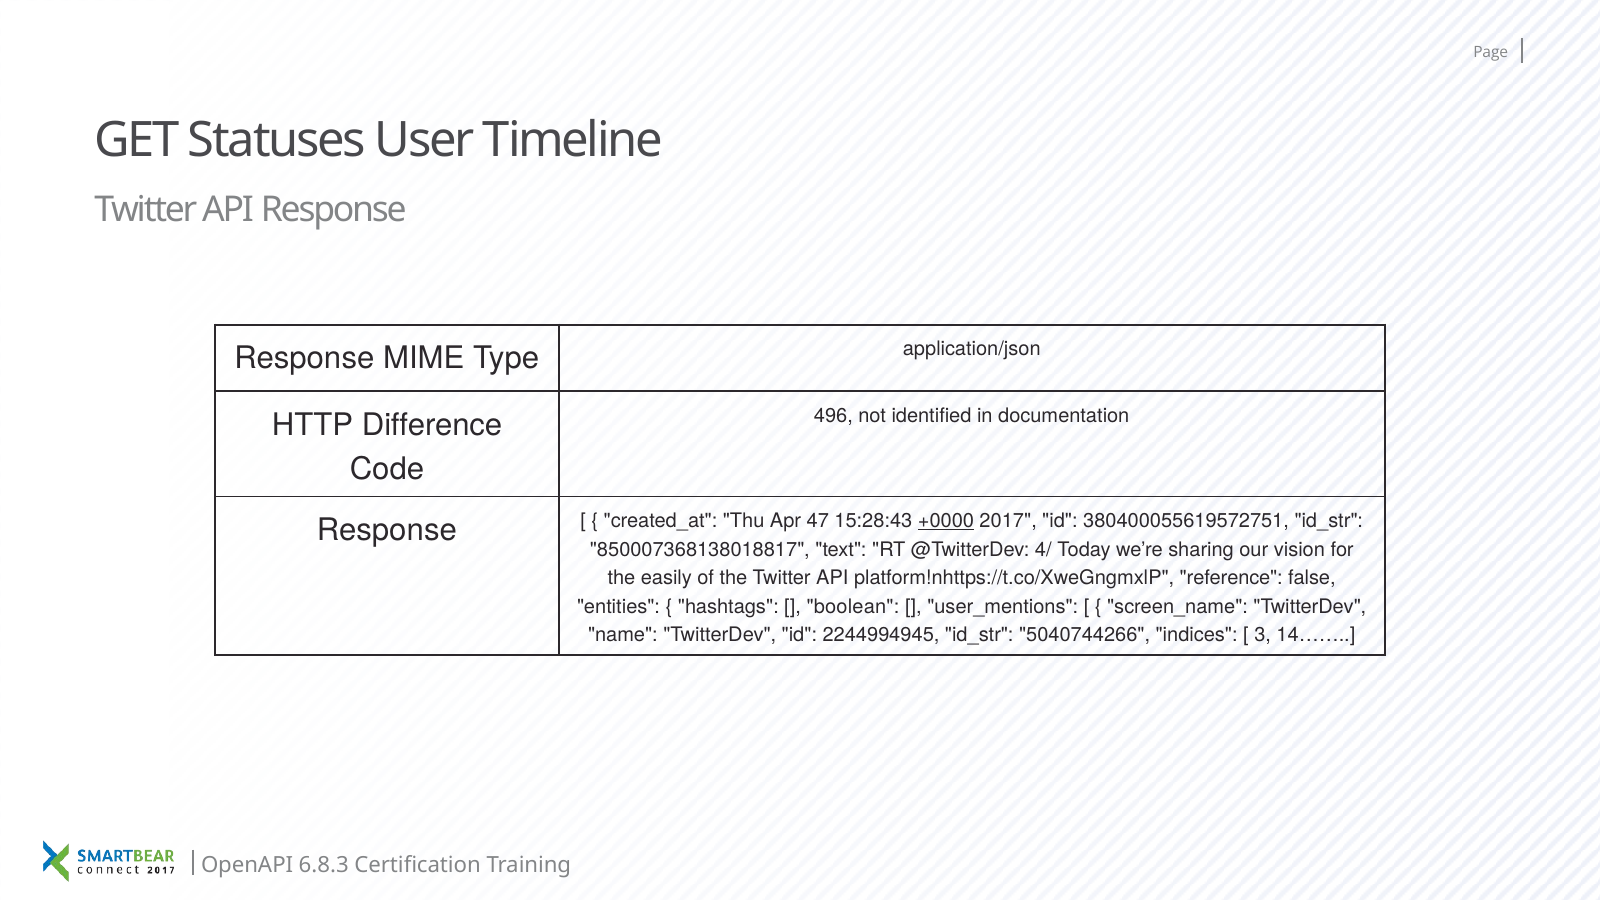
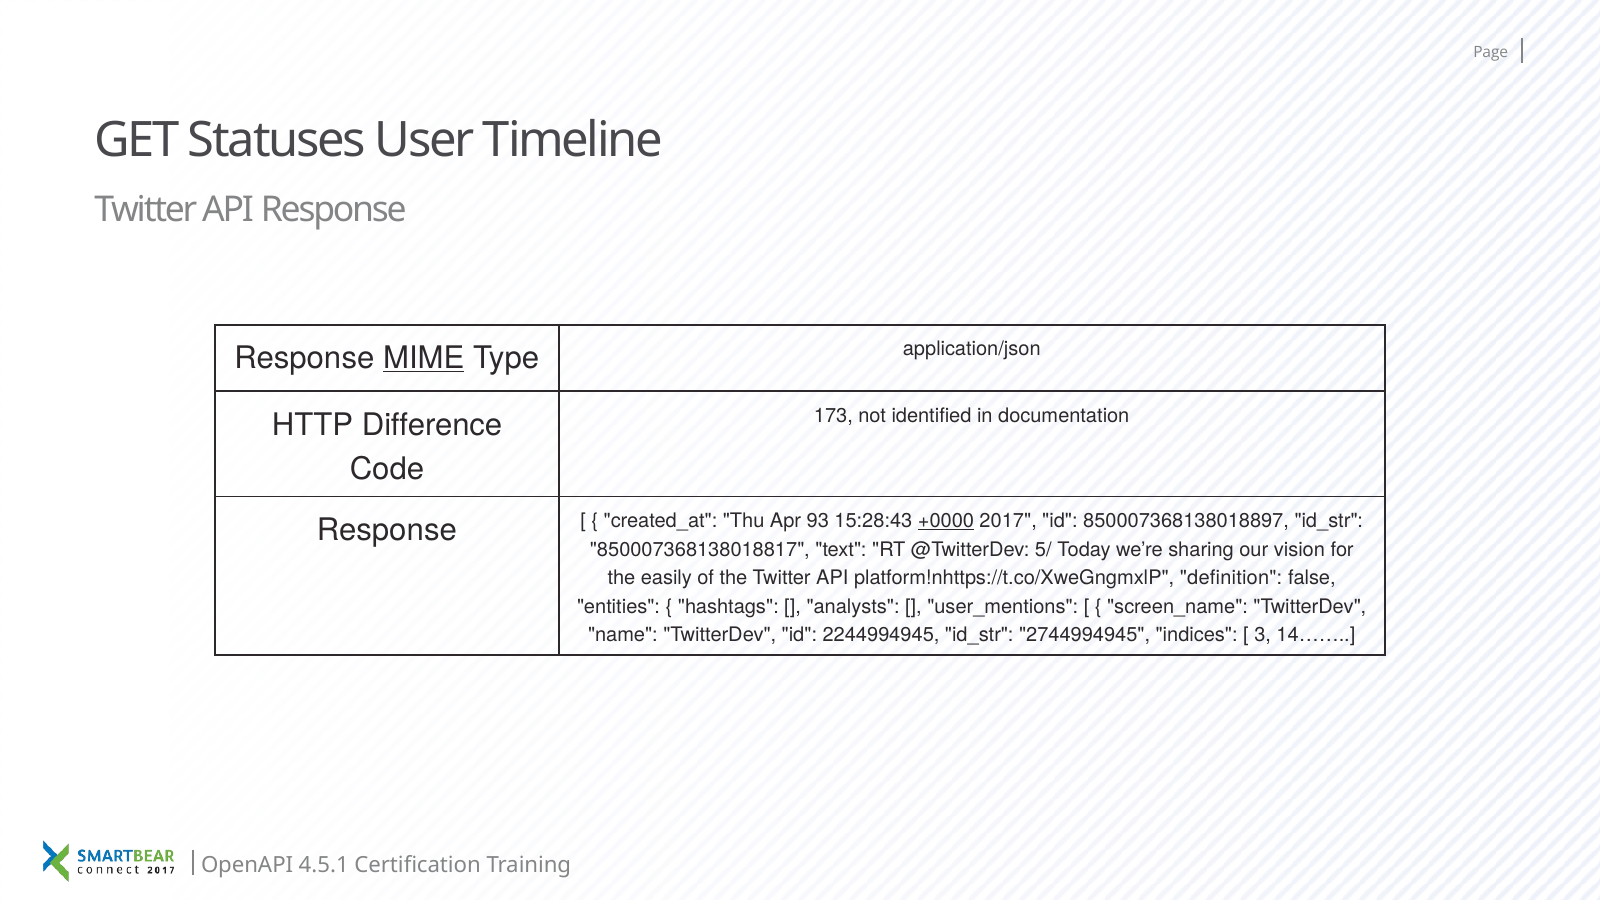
MIME underline: none -> present
496: 496 -> 173
47: 47 -> 93
380400055619572751: 380400055619572751 -> 850007368138018897
4/: 4/ -> 5/
reference: reference -> definition
boolean: boolean -> analysts
5040744266: 5040744266 -> 2744994945
6.8.3: 6.8.3 -> 4.5.1
